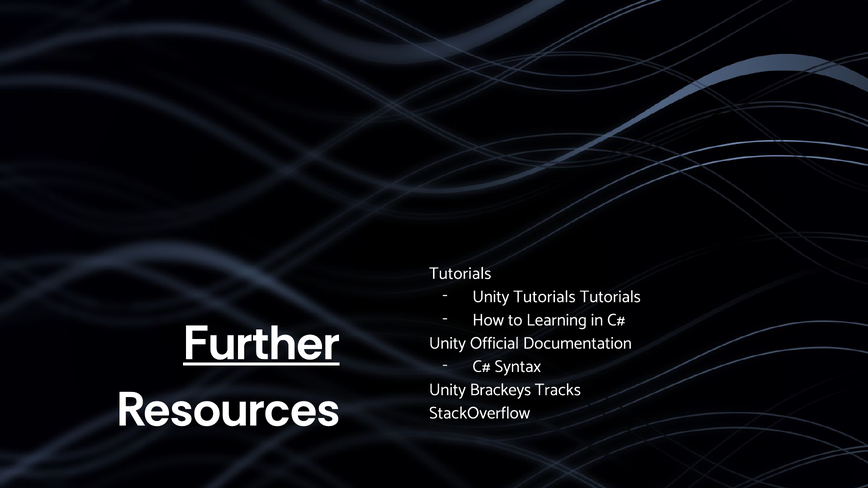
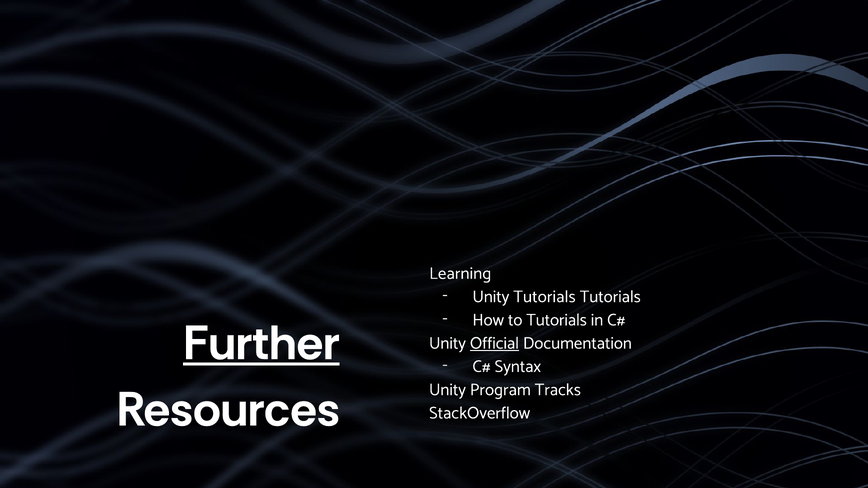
Tutorials at (460, 273): Tutorials -> Learning
to Learning: Learning -> Tutorials
Official underline: none -> present
Brackeys: Brackeys -> Program
